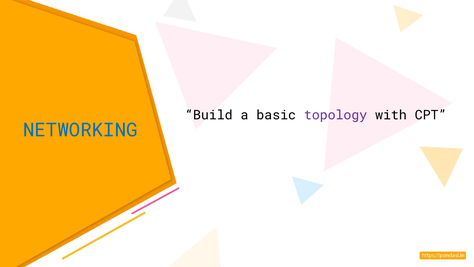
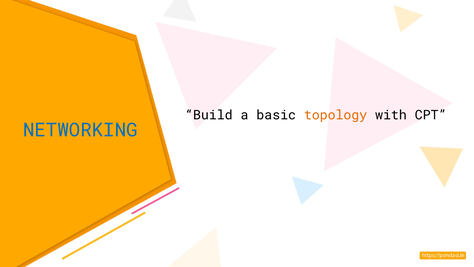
topology colour: purple -> orange
